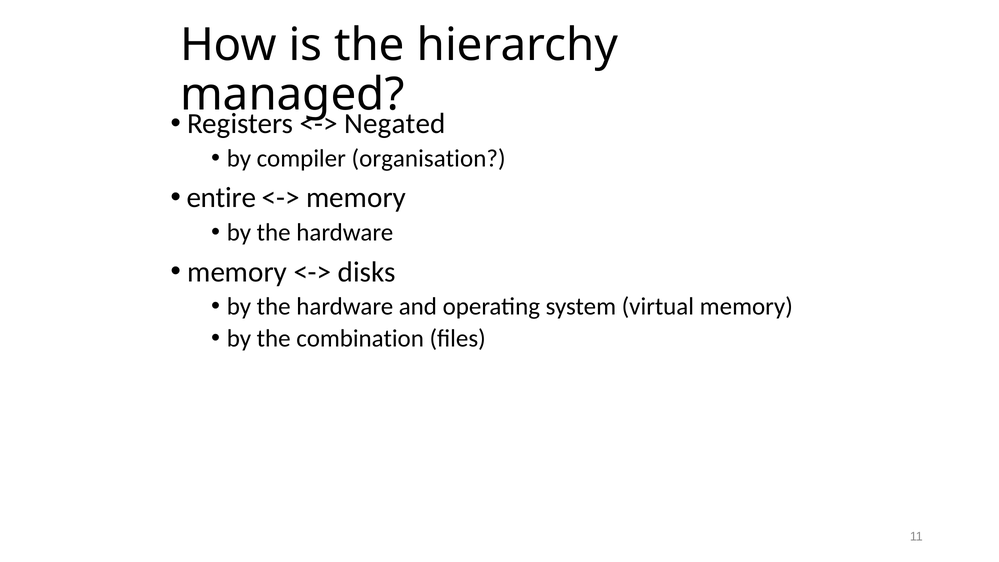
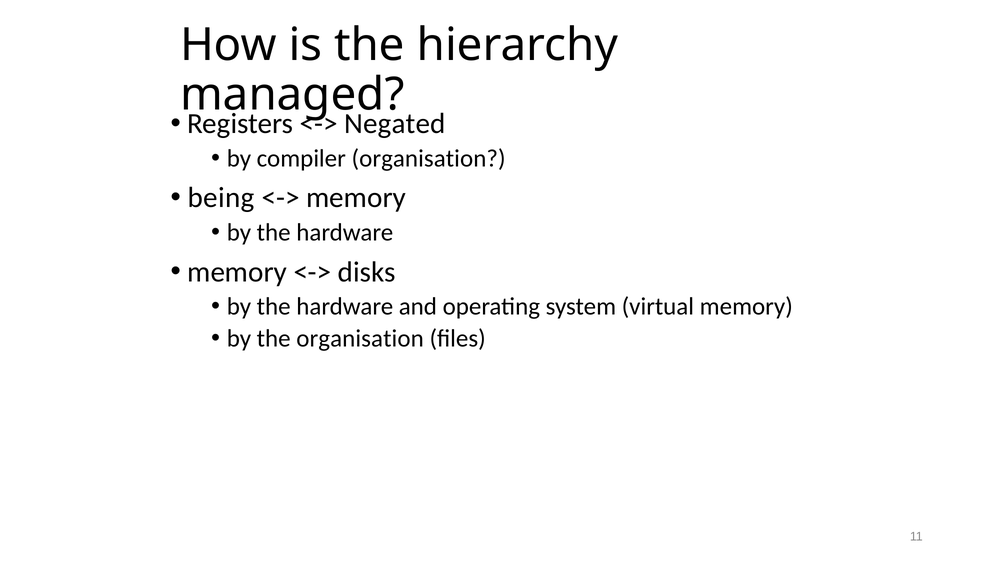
entire: entire -> being
the combination: combination -> organisation
